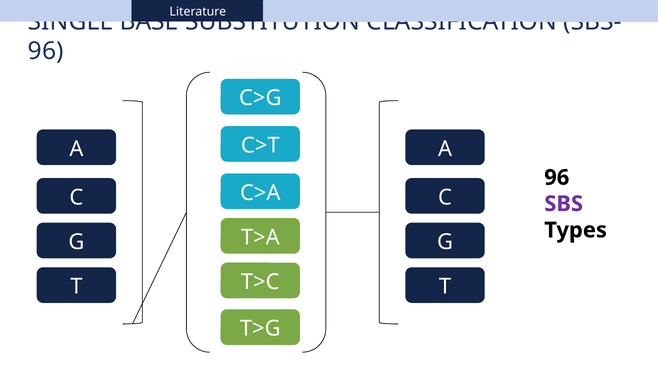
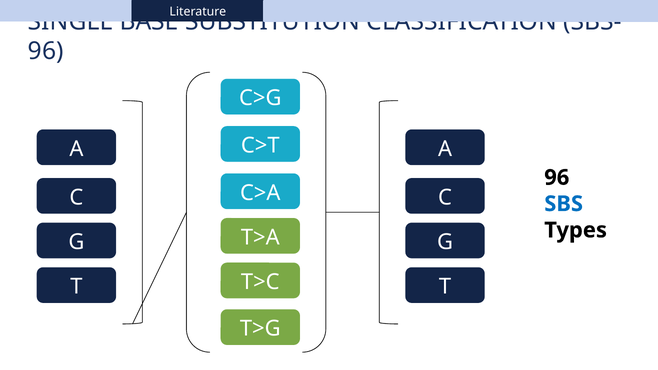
SBS colour: purple -> blue
